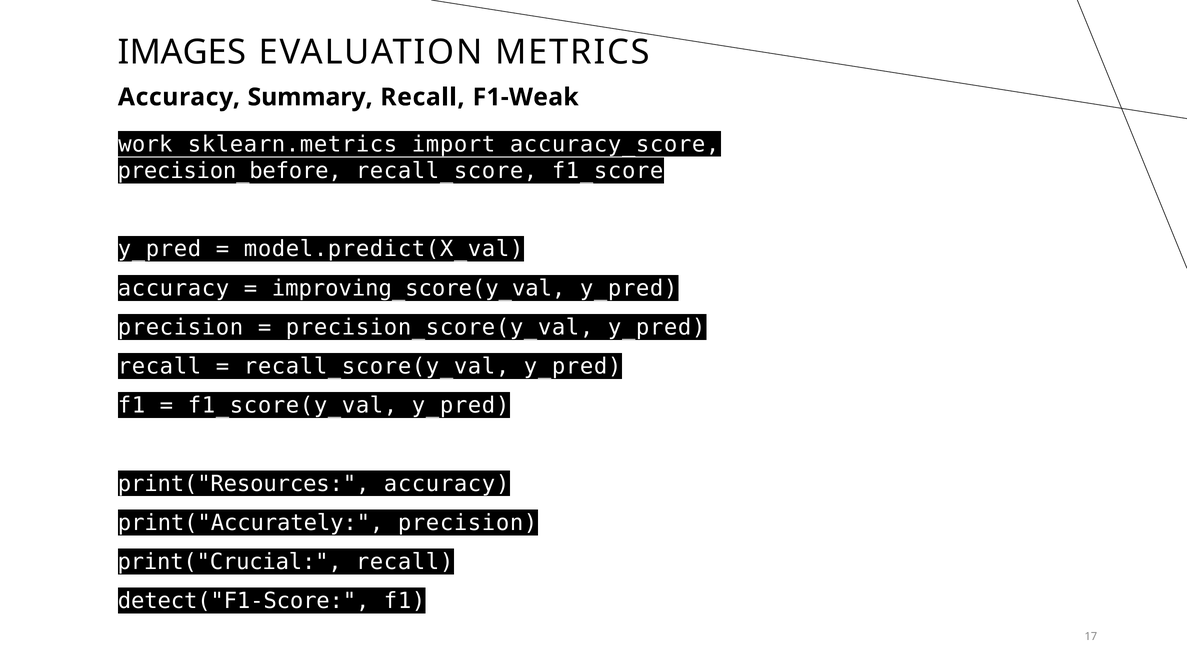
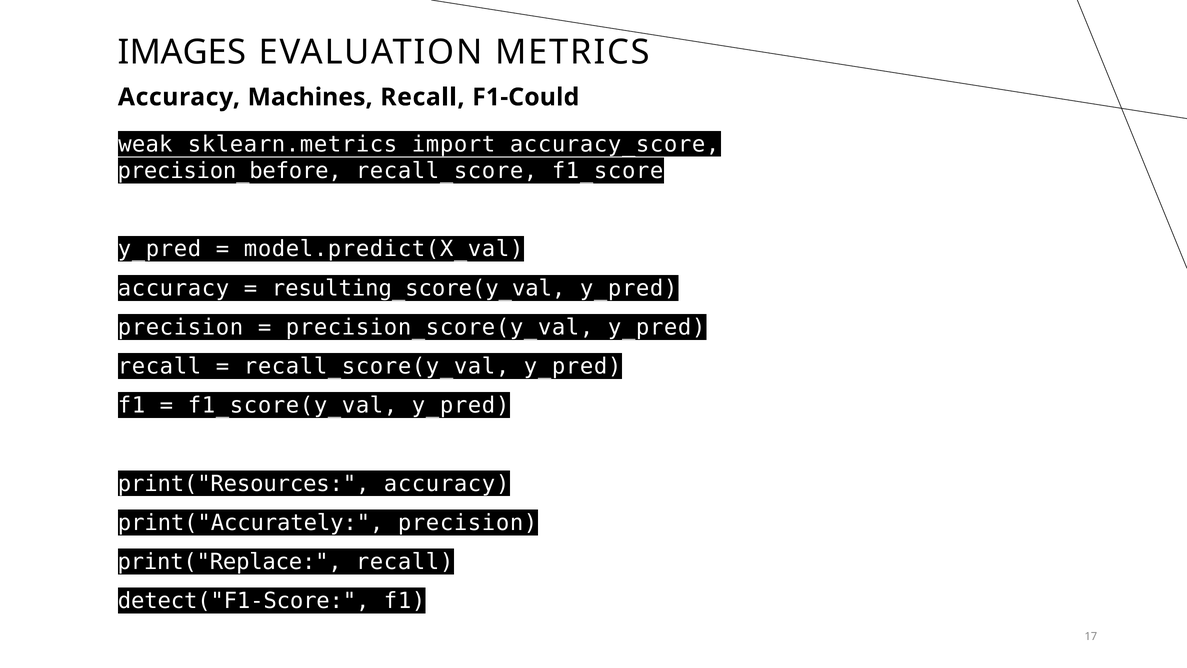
Summary: Summary -> Machines
F1-Weak: F1-Weak -> F1-Could
work: work -> weak
improving_score(y_val: improving_score(y_val -> resulting_score(y_val
print("Crucial: print("Crucial -> print("Replace
